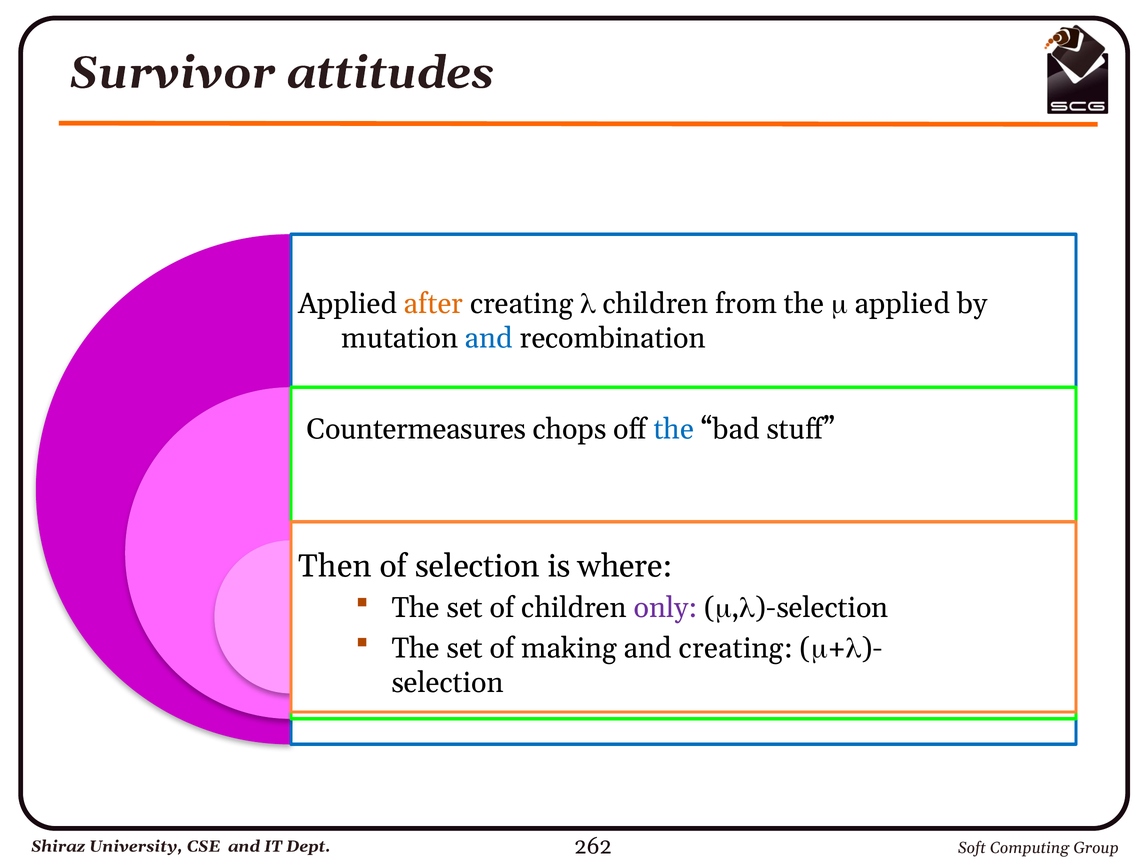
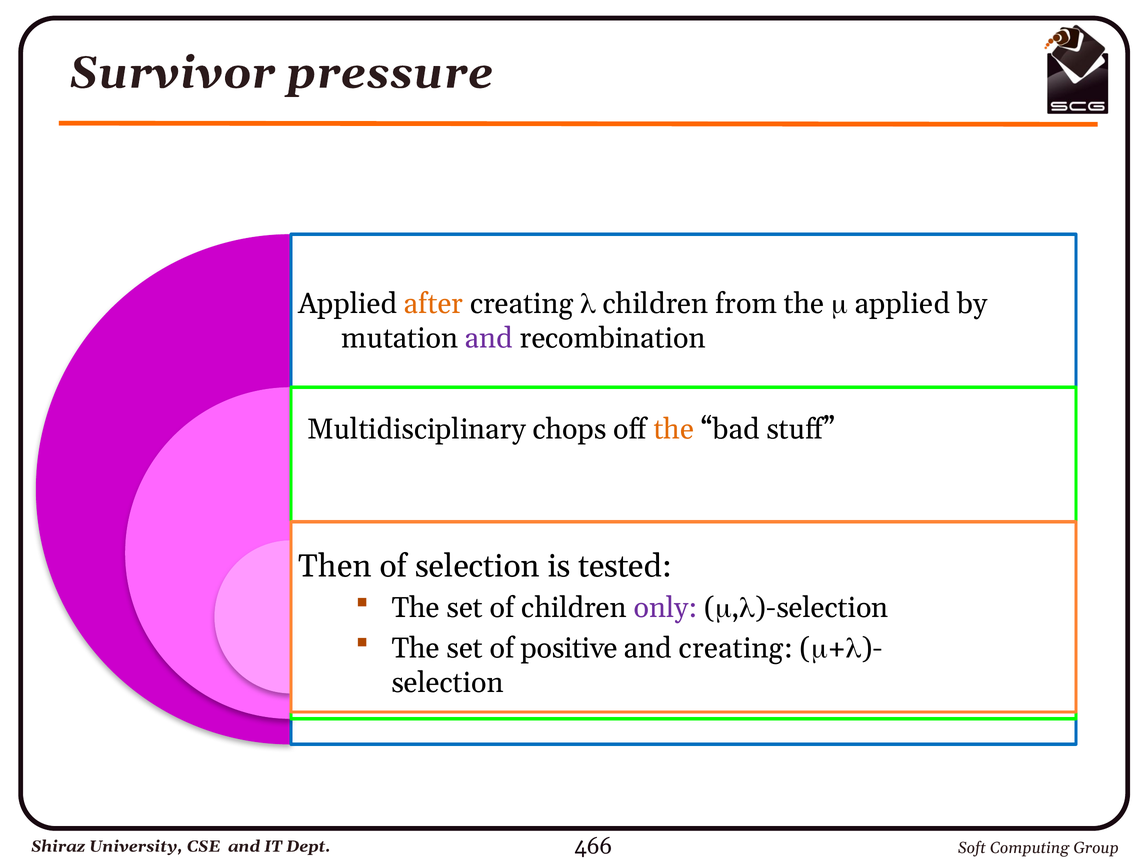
attitudes: attitudes -> pressure
and at (489, 338) colour: blue -> purple
Countermeasures: Countermeasures -> Multidisciplinary
the at (674, 429) colour: blue -> orange
where: where -> tested
making: making -> positive
262: 262 -> 466
